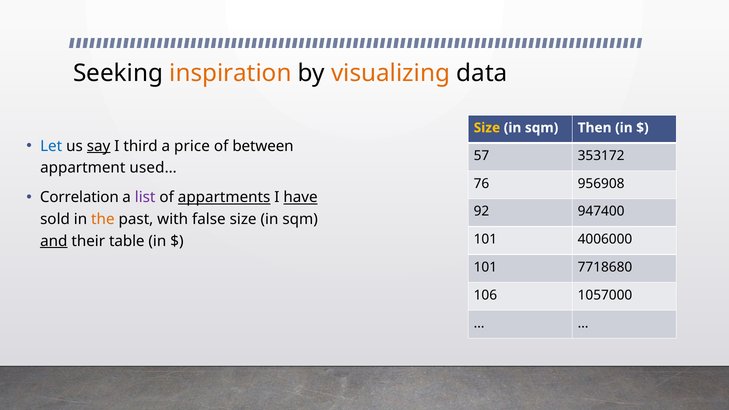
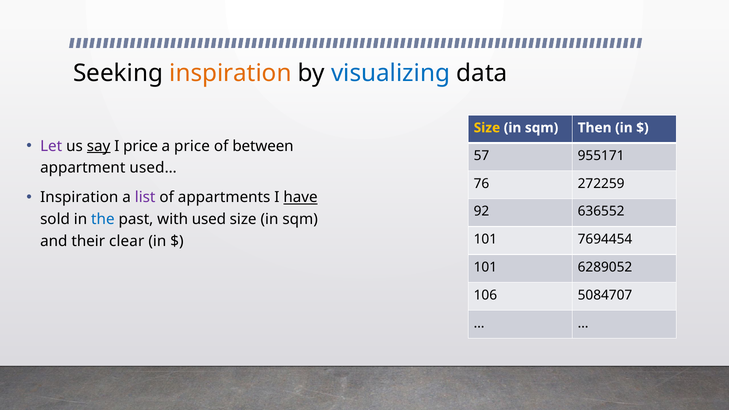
visualizing colour: orange -> blue
Let colour: blue -> purple
I third: third -> price
353172: 353172 -> 955171
956908: 956908 -> 272259
Correlation at (79, 197): Correlation -> Inspiration
appartments underline: present -> none
947400: 947400 -> 636552
the colour: orange -> blue
false: false -> used
4006000: 4006000 -> 7694454
and underline: present -> none
table: table -> clear
7718680: 7718680 -> 6289052
1057000: 1057000 -> 5084707
